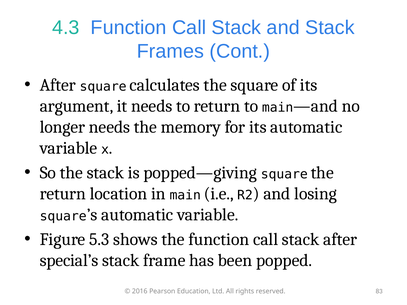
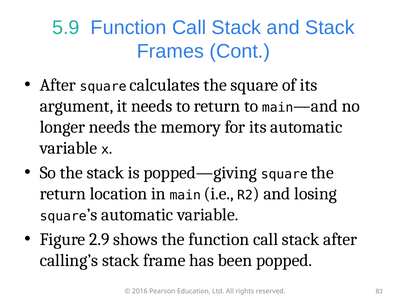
4.3: 4.3 -> 5.9
5.3: 5.3 -> 2.9
special’s: special’s -> calling’s
